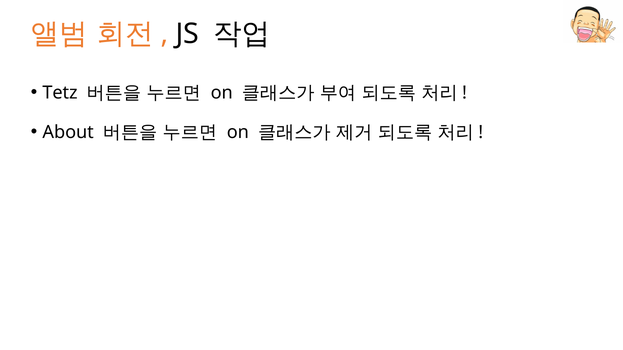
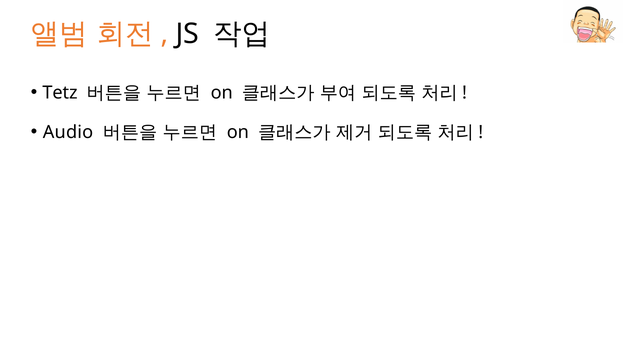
About: About -> Audio
